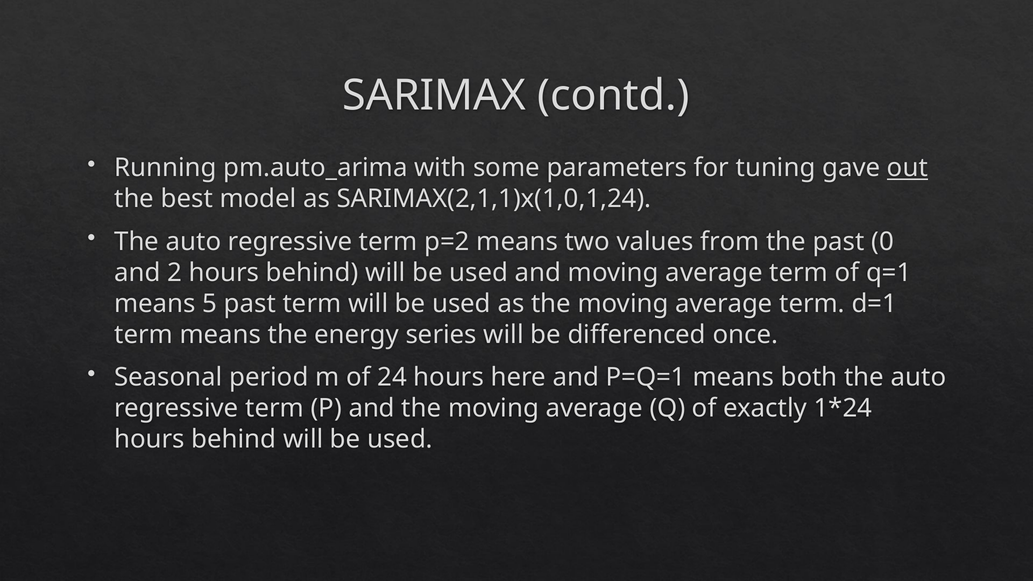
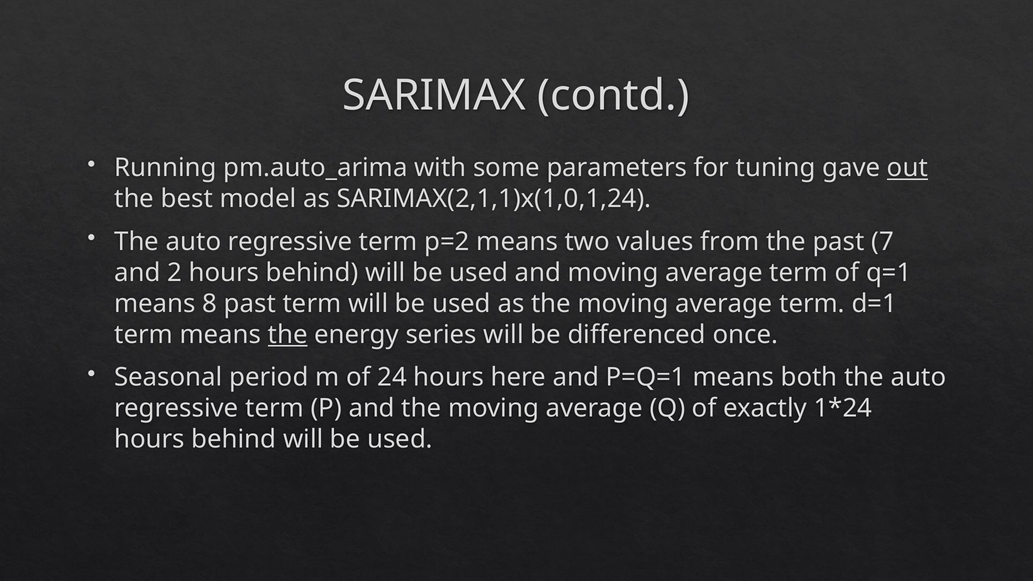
0: 0 -> 7
5: 5 -> 8
the at (288, 335) underline: none -> present
